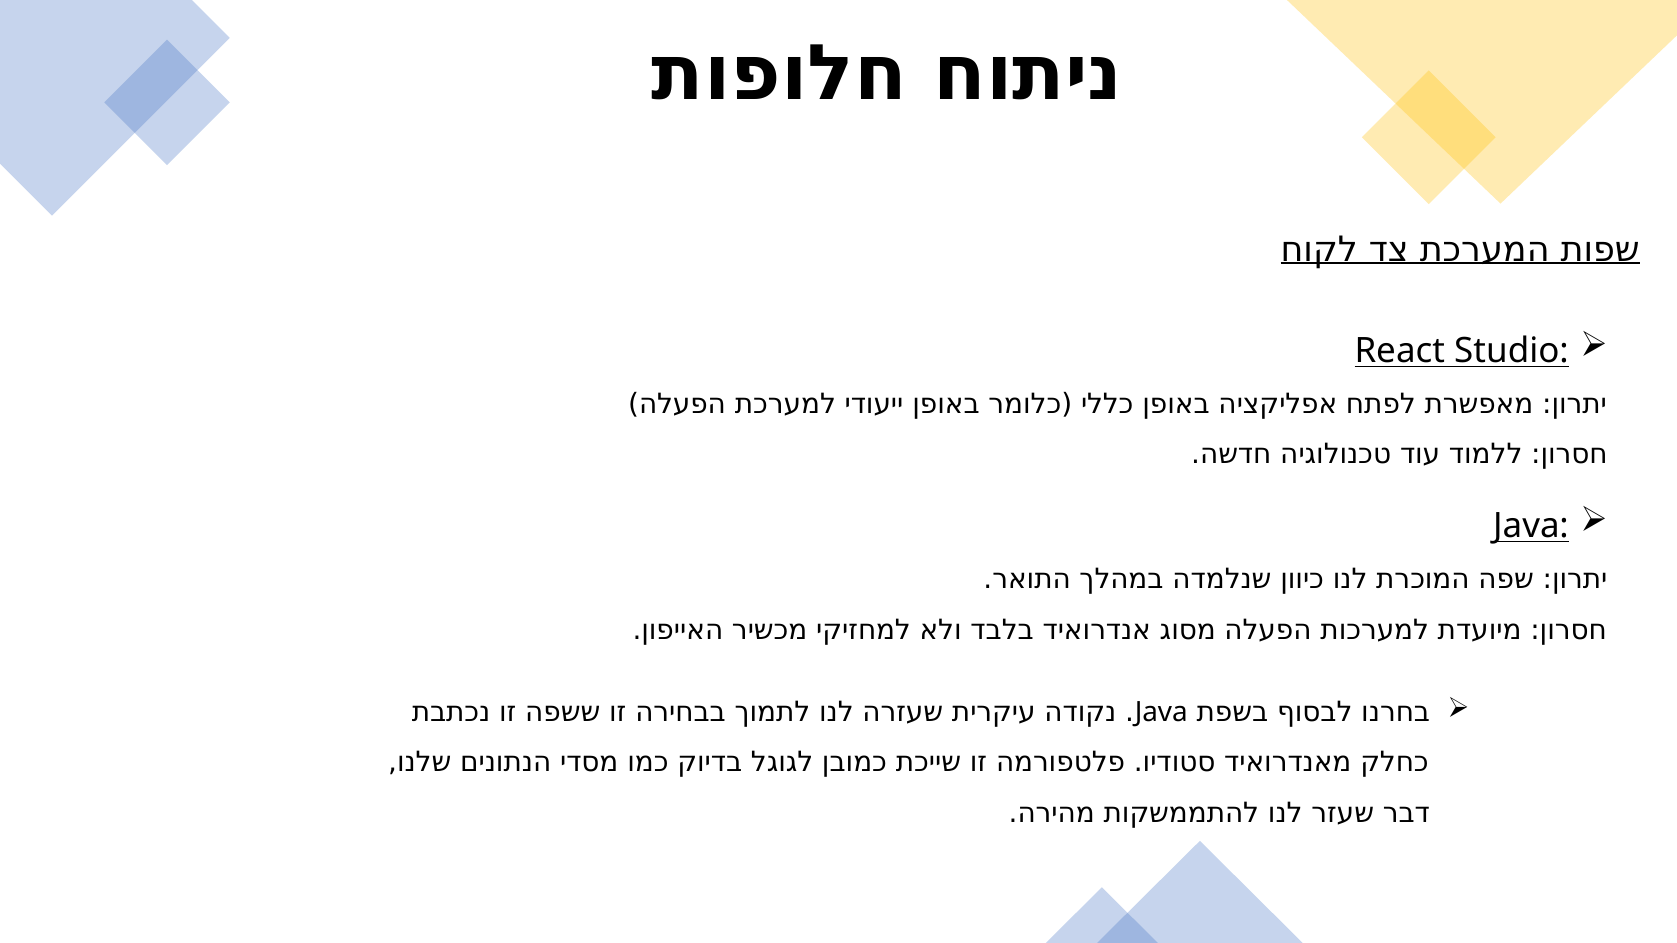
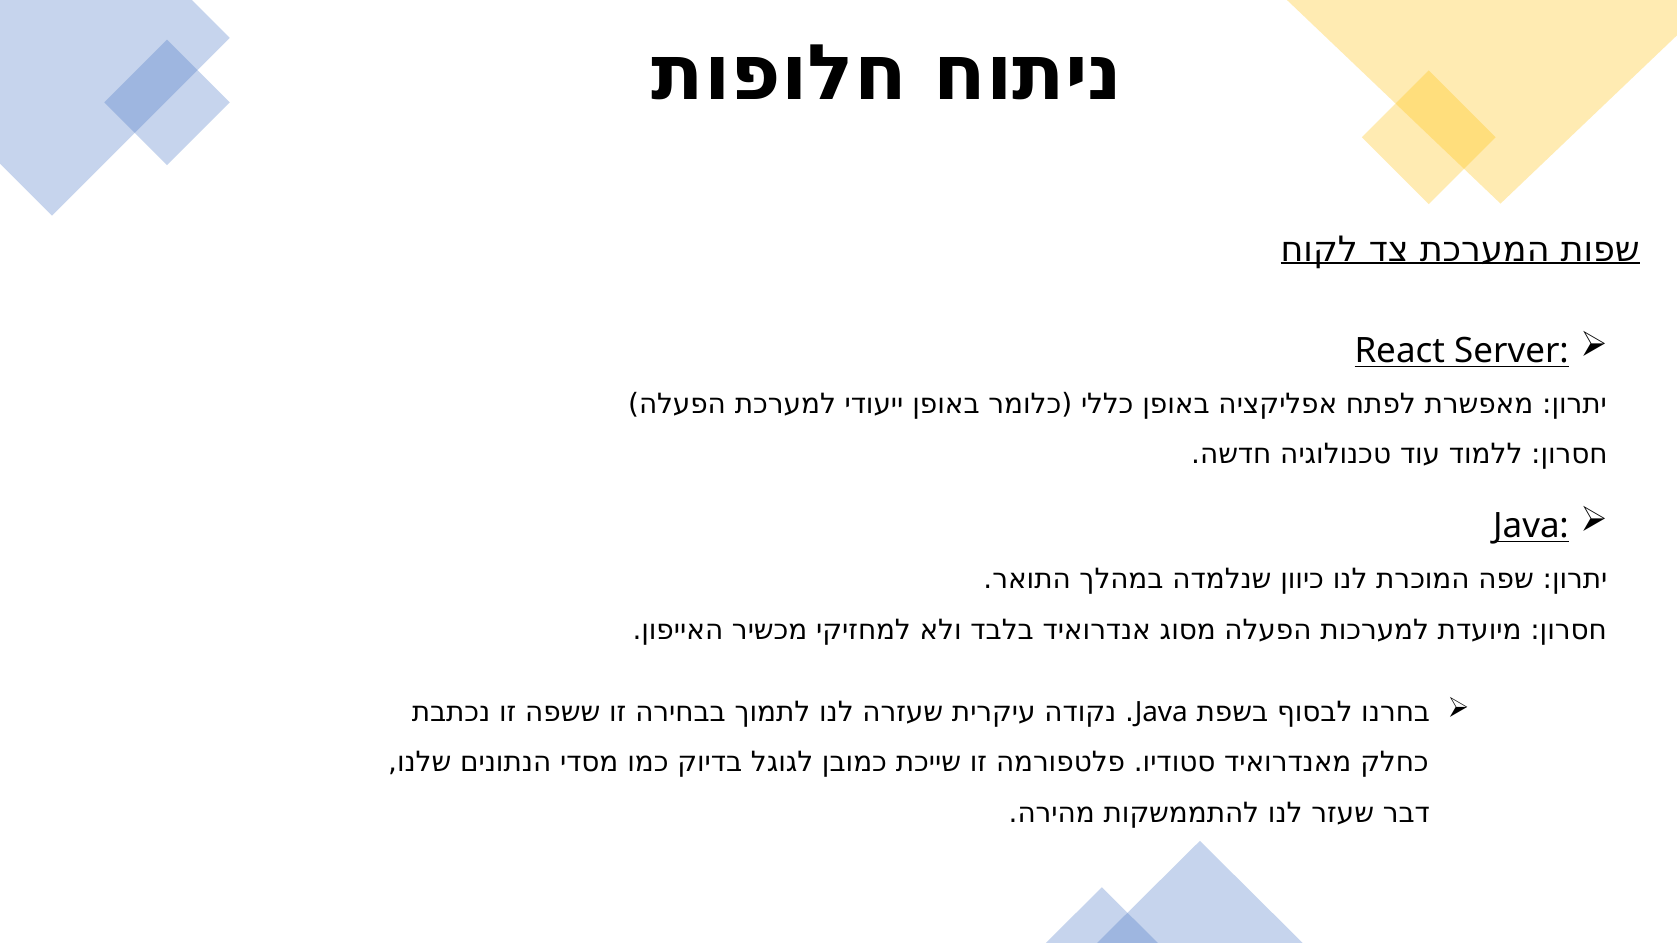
Studio: Studio -> Server
